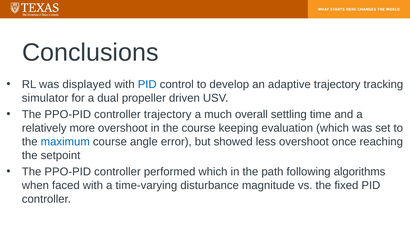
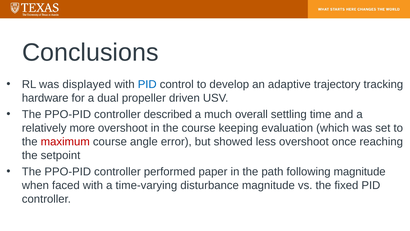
simulator: simulator -> hardware
controller trajectory: trajectory -> described
maximum colour: blue -> red
performed which: which -> paper
following algorithms: algorithms -> magnitude
